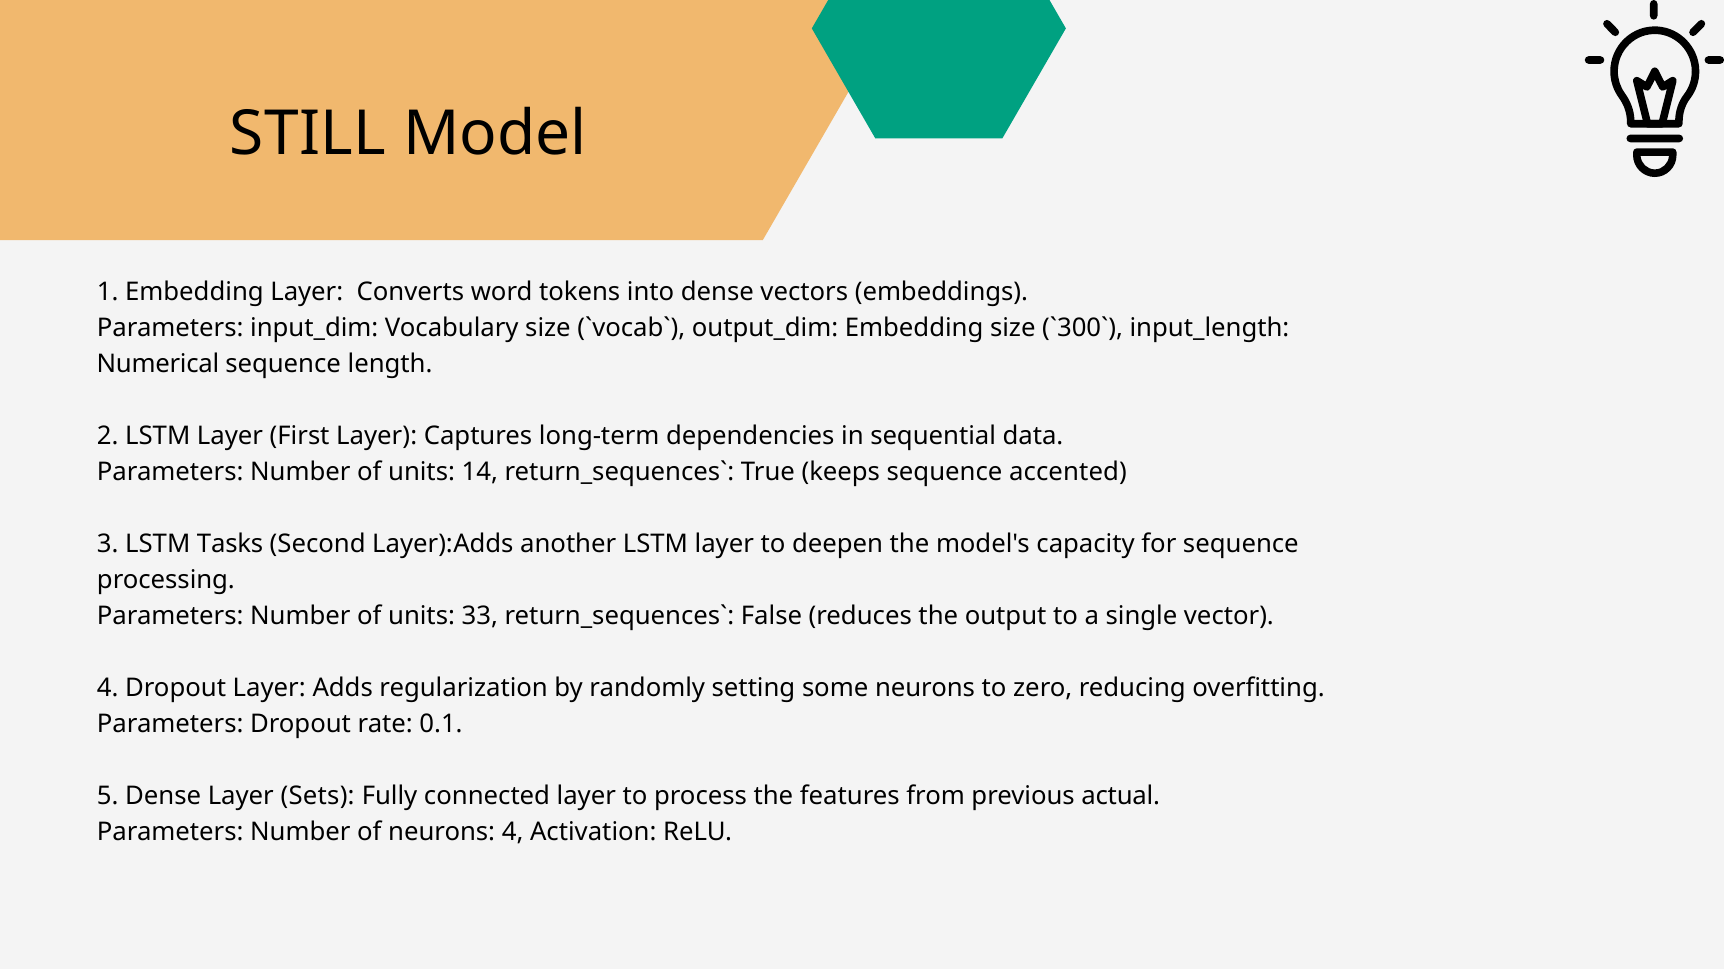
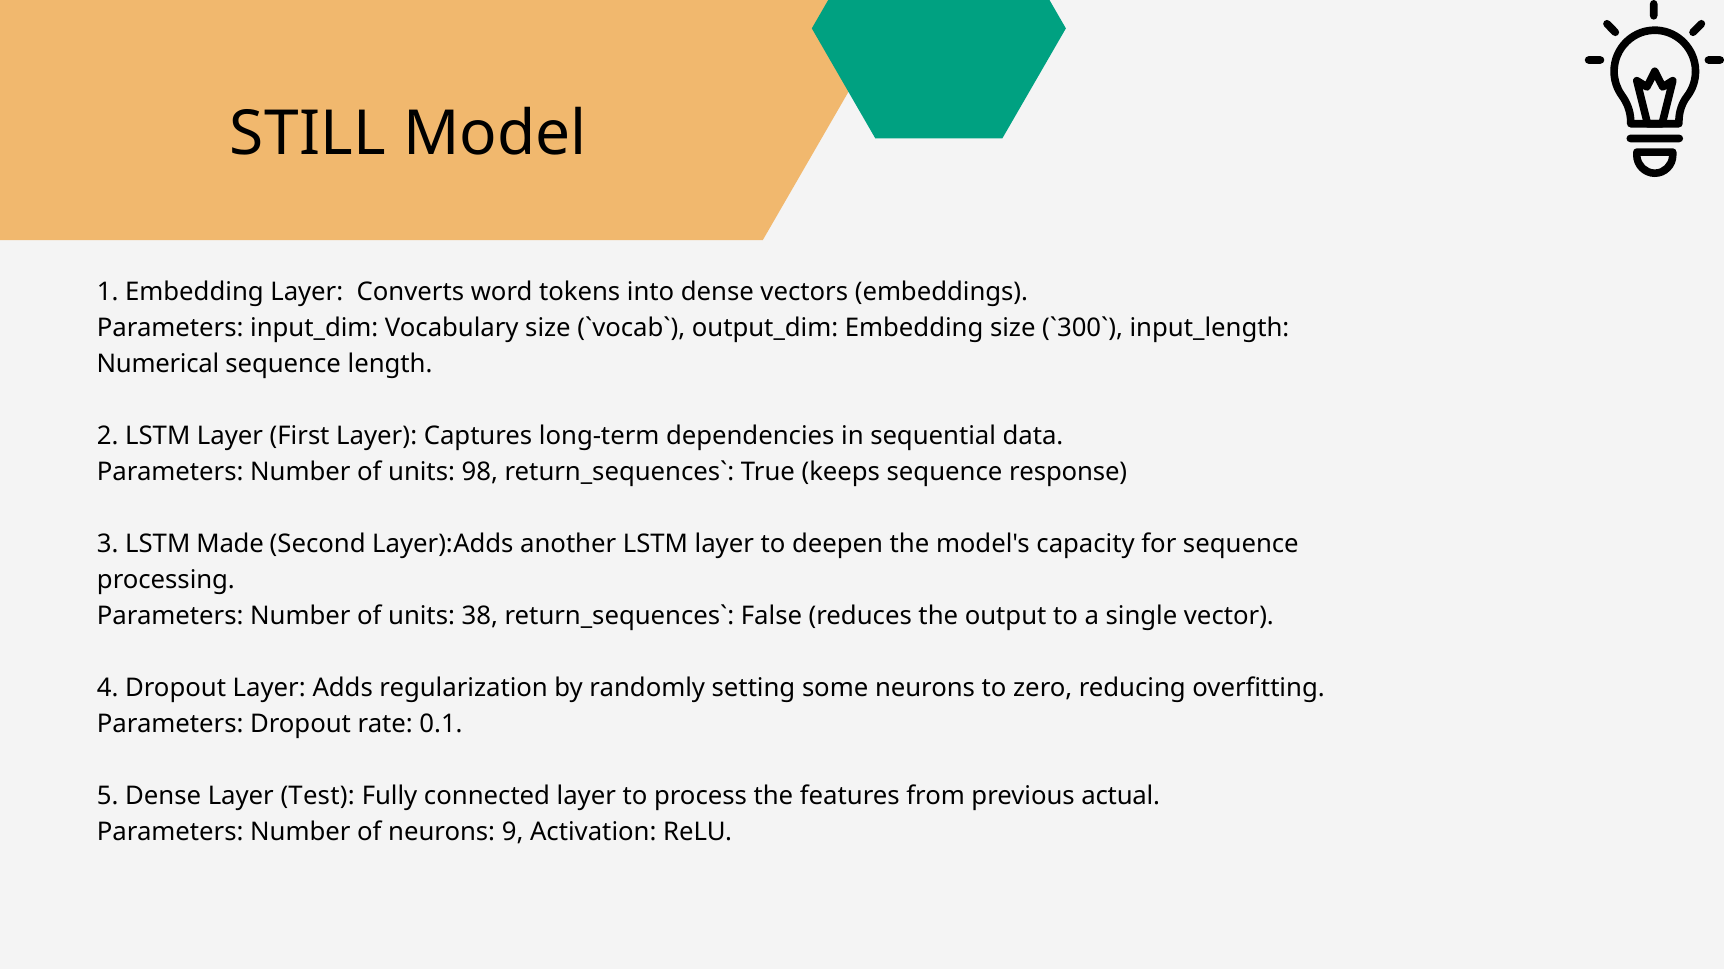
14: 14 -> 98
accented: accented -> response
Tasks: Tasks -> Made
33: 33 -> 38
Sets: Sets -> Test
neurons 4: 4 -> 9
